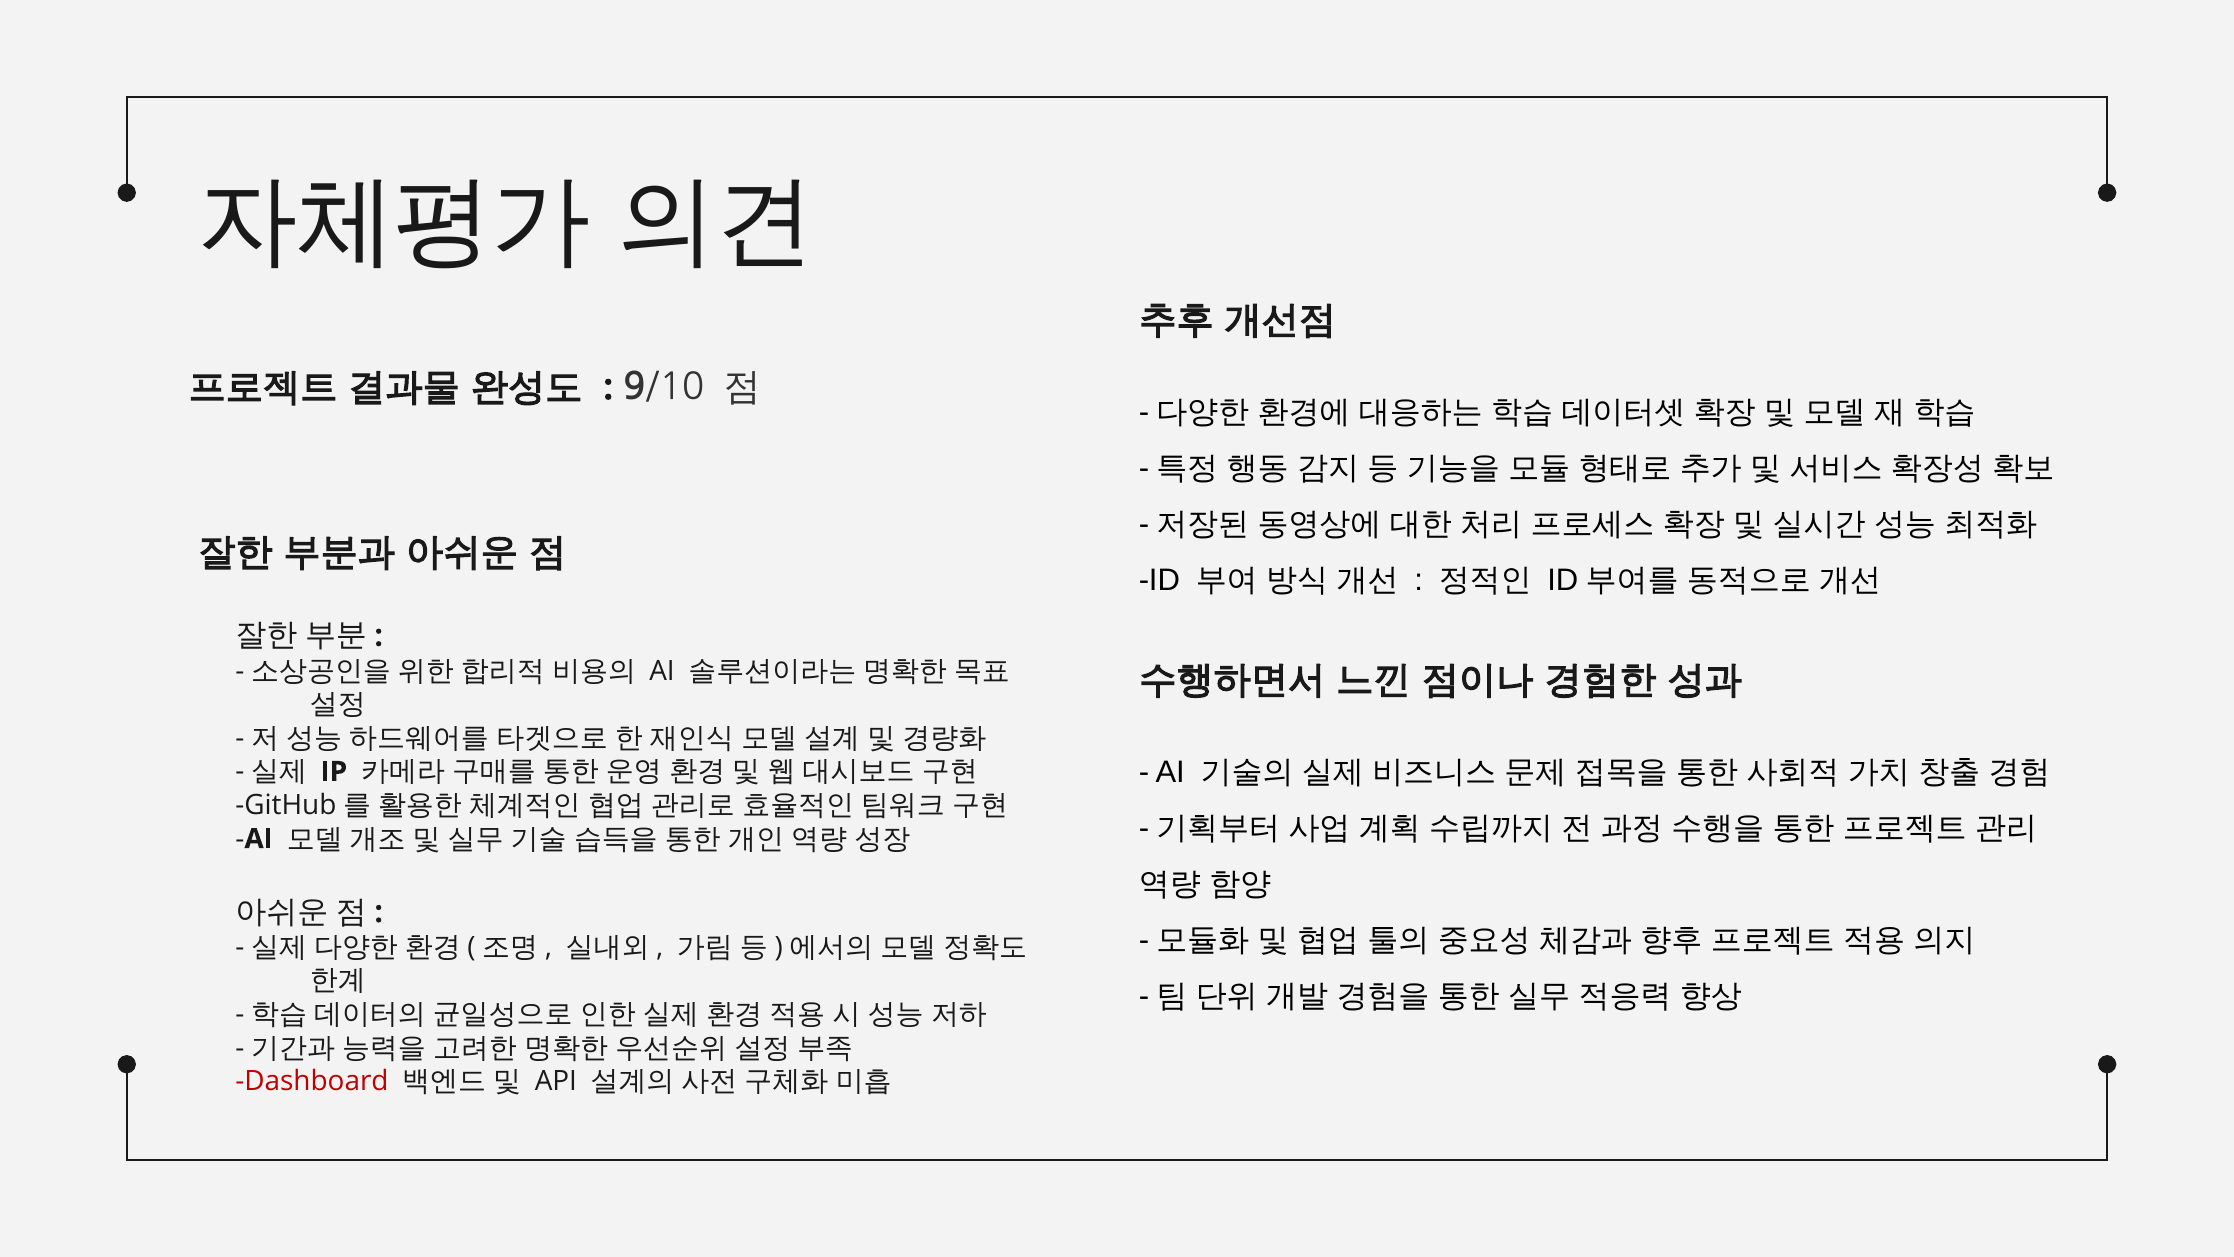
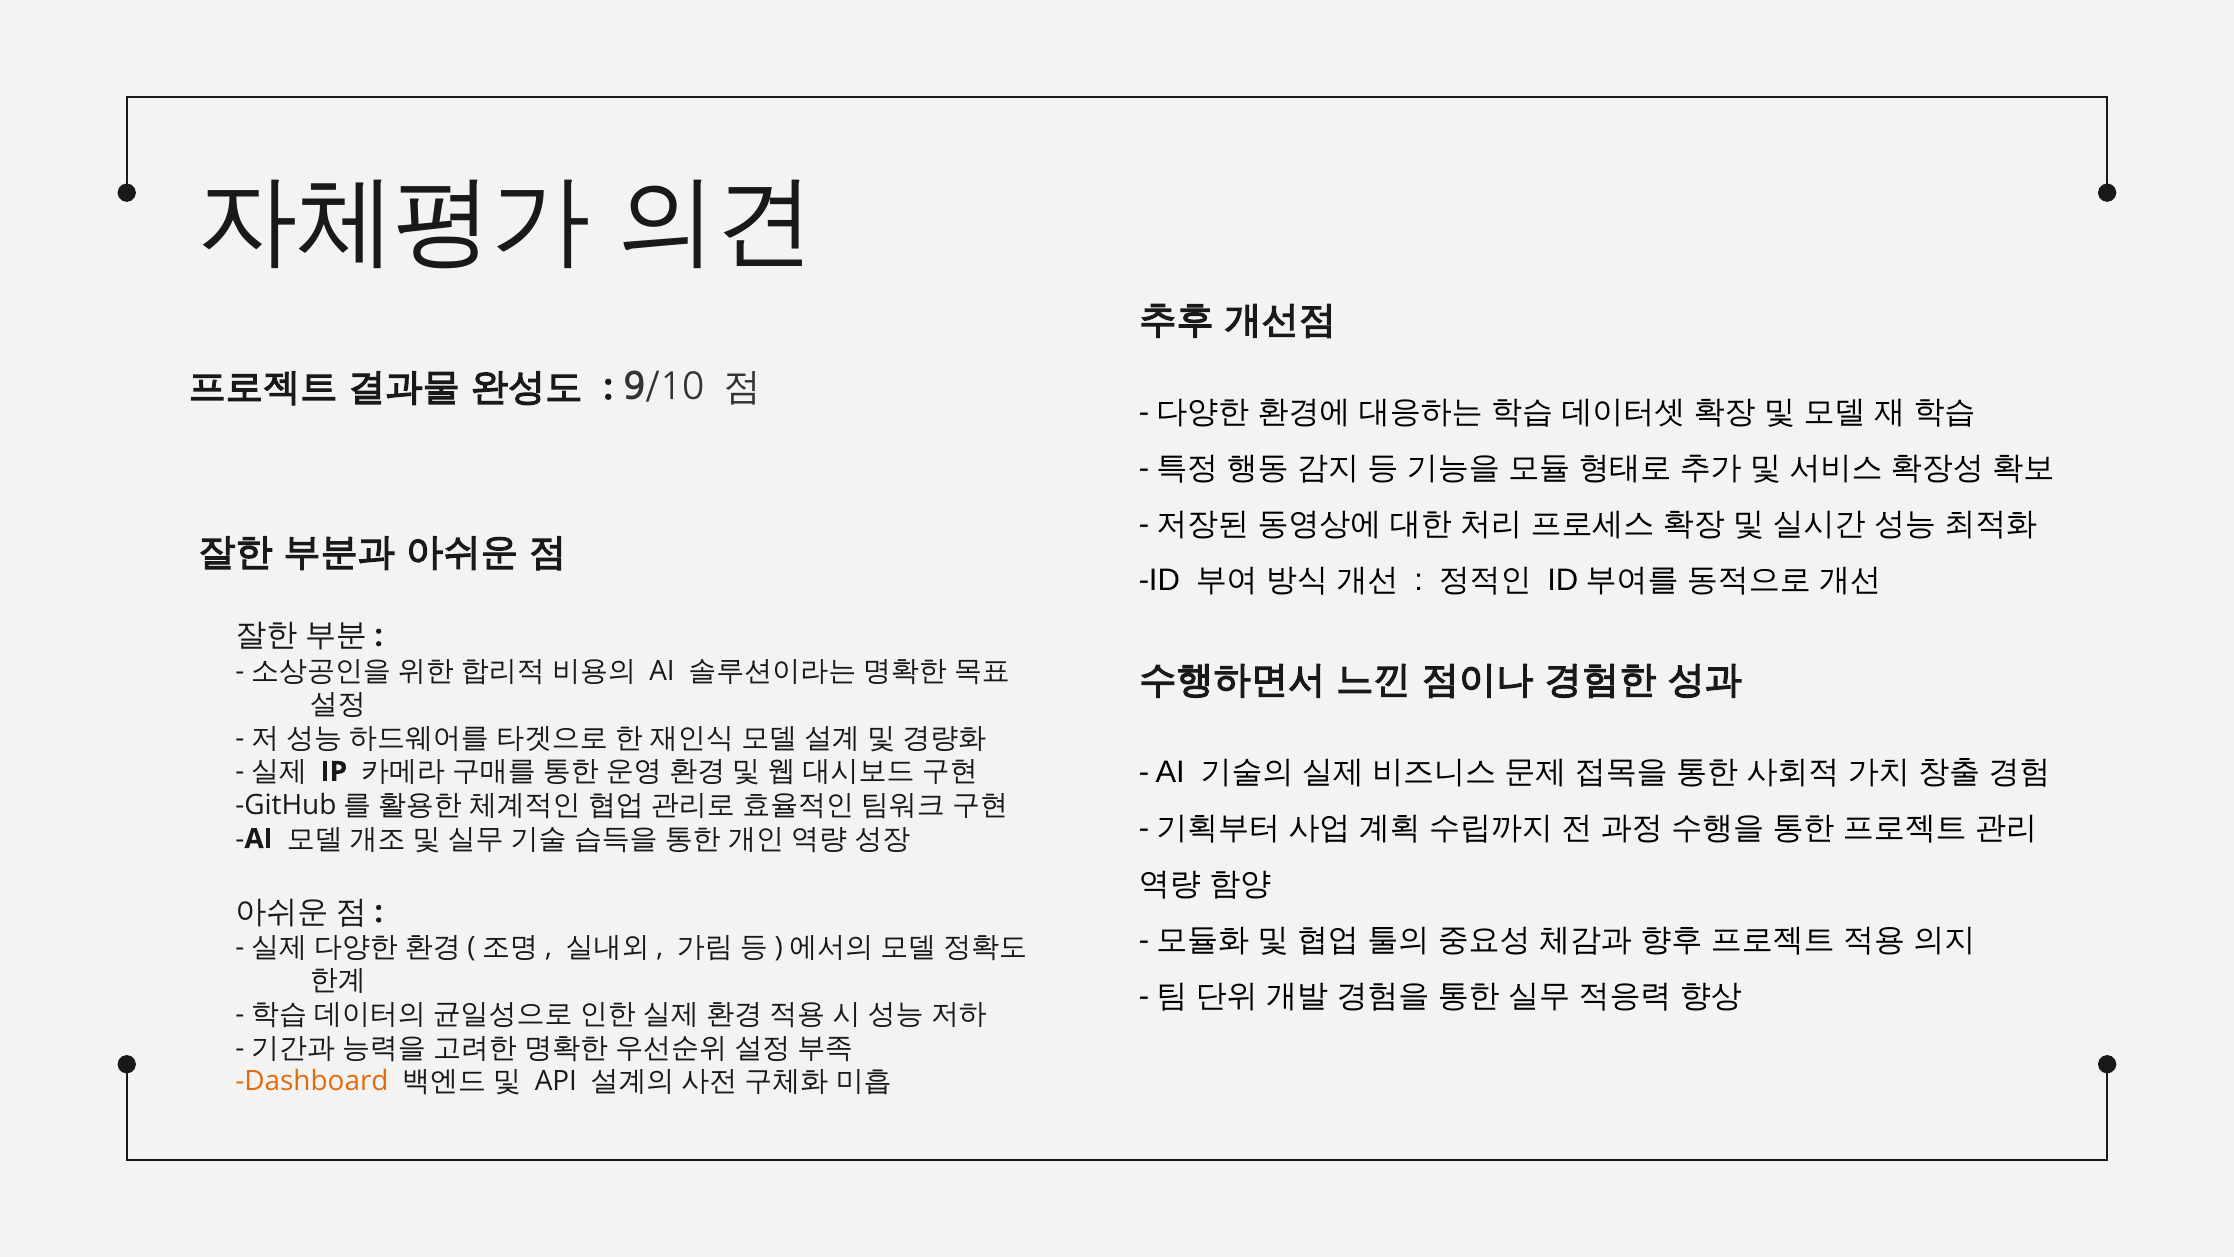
Dashboard colour: red -> orange
